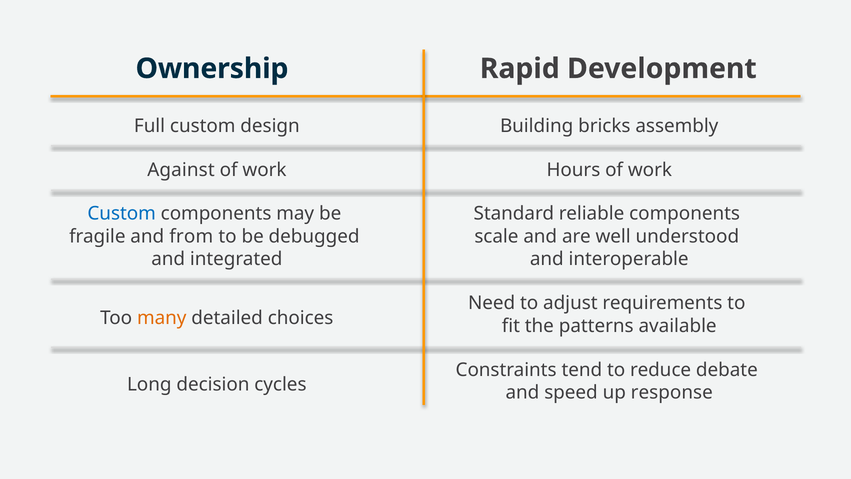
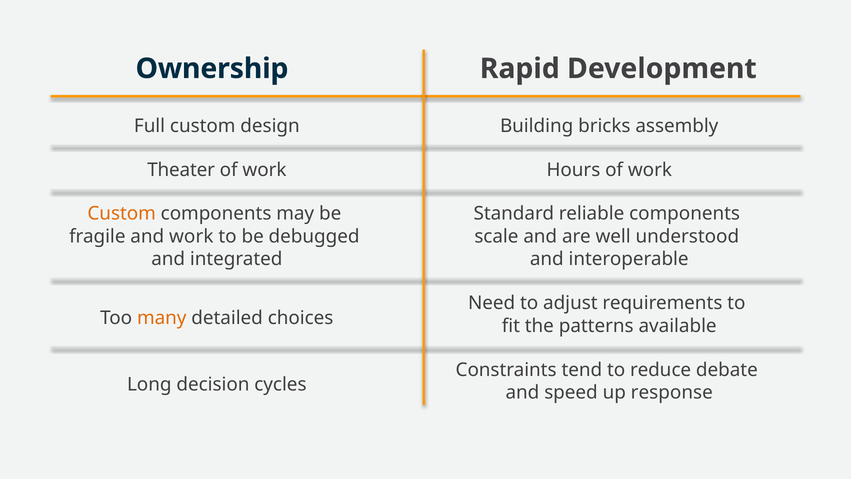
Against: Against -> Theater
Custom at (122, 214) colour: blue -> orange
and from: from -> work
